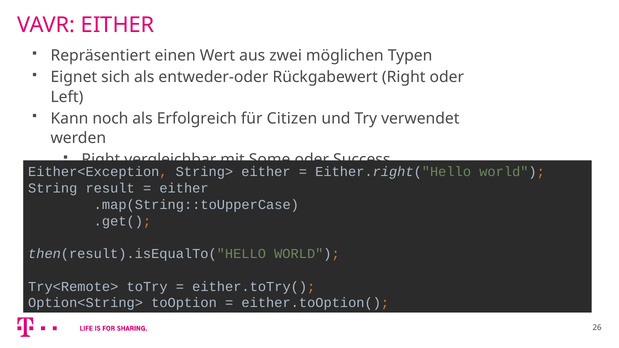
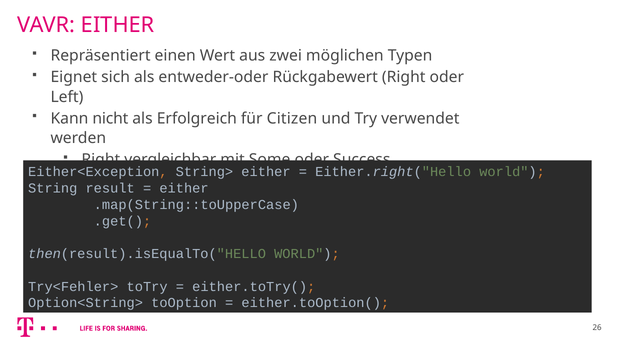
noch: noch -> nicht
Try<Remote>: Try<Remote> -> Try<Fehler>
